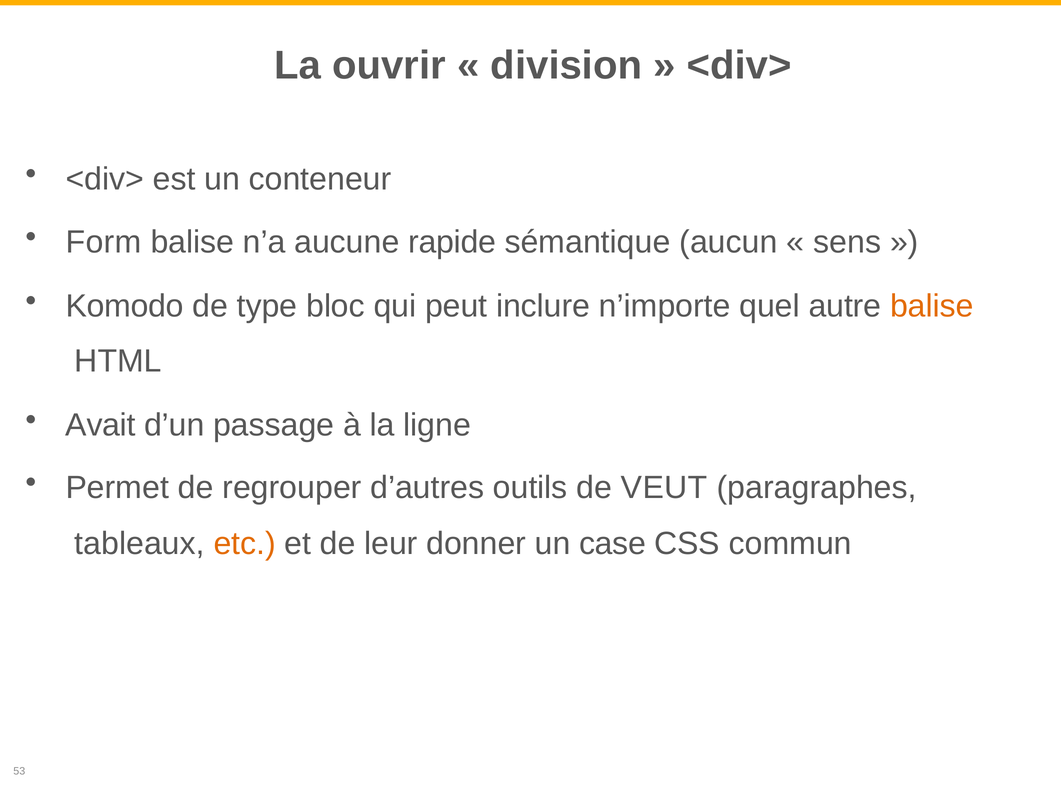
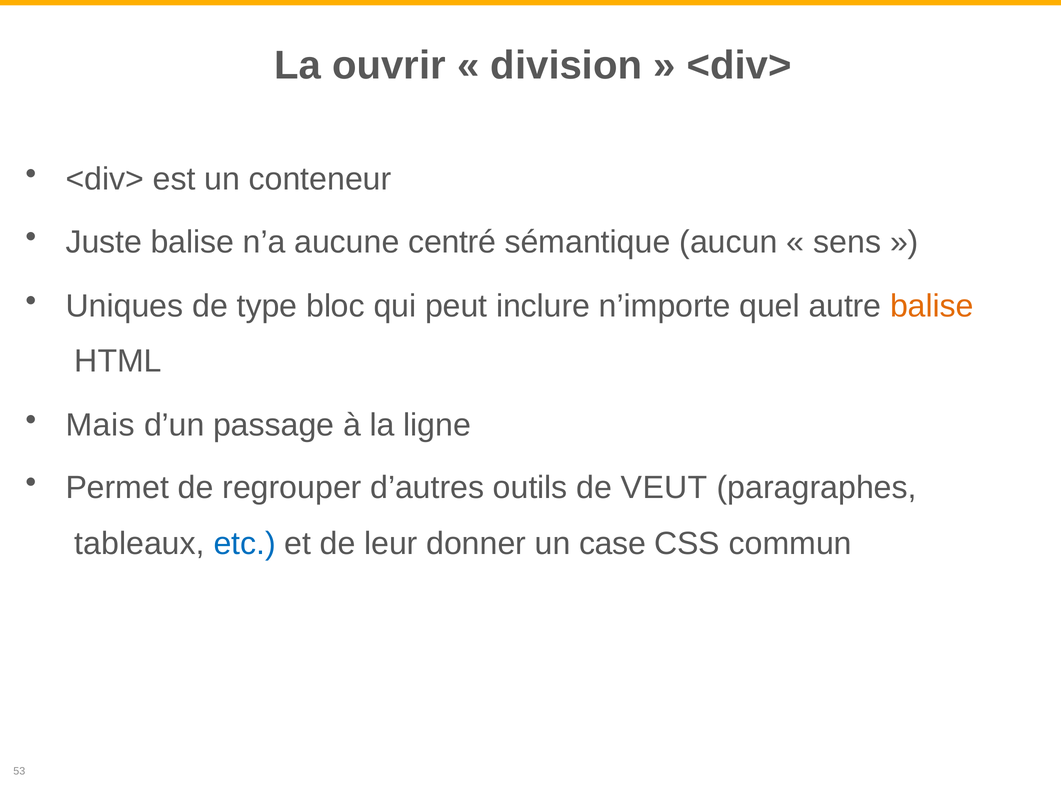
Form: Form -> Juste
rapide: rapide -> centré
Komodo: Komodo -> Uniques
Avait: Avait -> Mais
etc colour: orange -> blue
